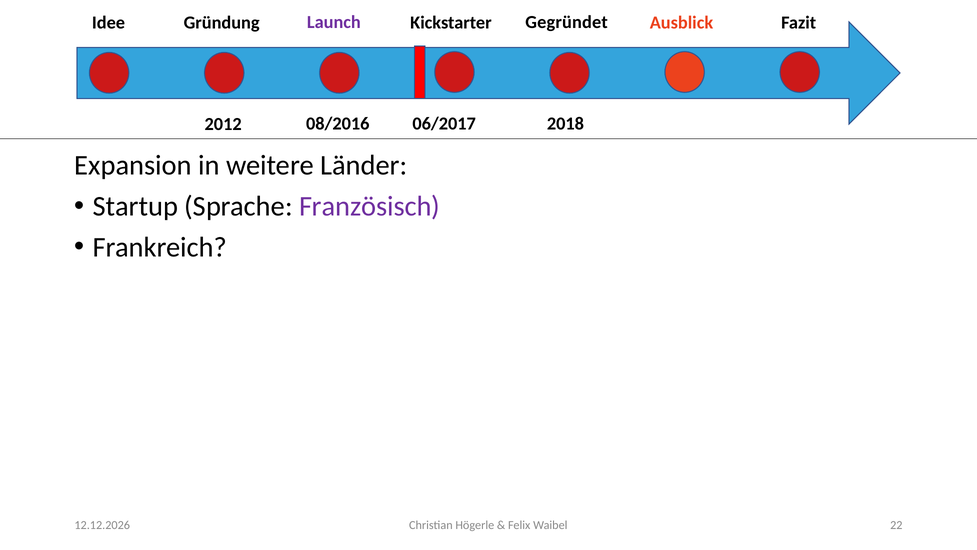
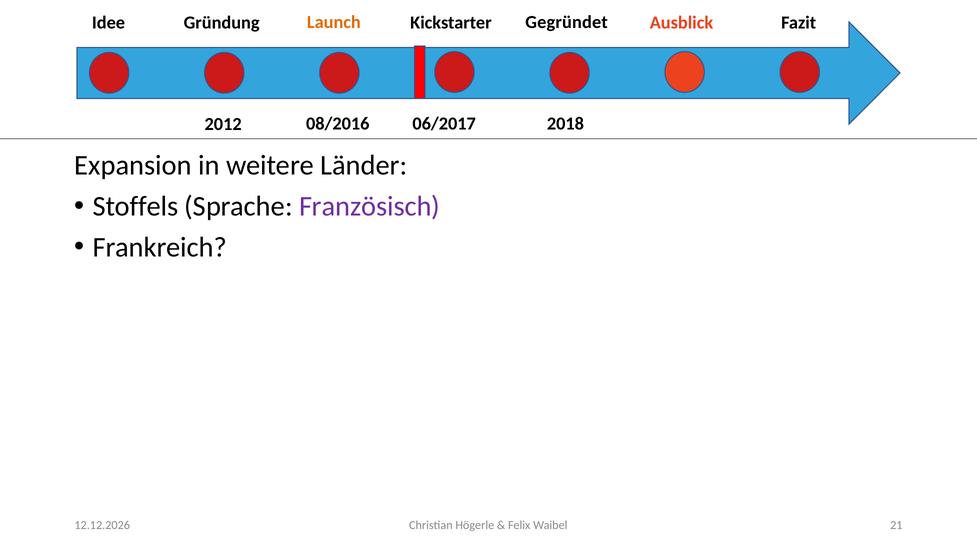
Launch colour: purple -> orange
Startup: Startup -> Stoffels
22: 22 -> 21
